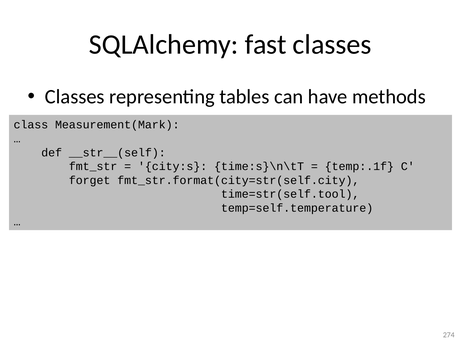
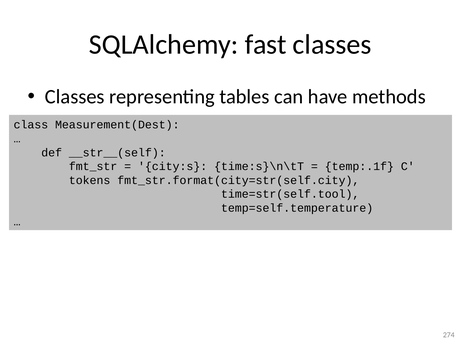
Measurement(Mark: Measurement(Mark -> Measurement(Dest
forget: forget -> tokens
